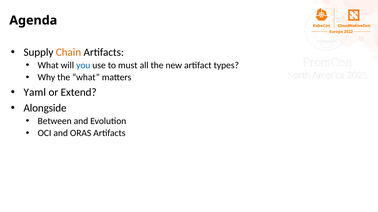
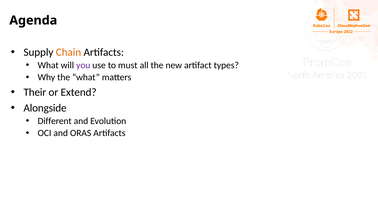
you colour: blue -> purple
Yaml: Yaml -> Their
Between: Between -> Different
